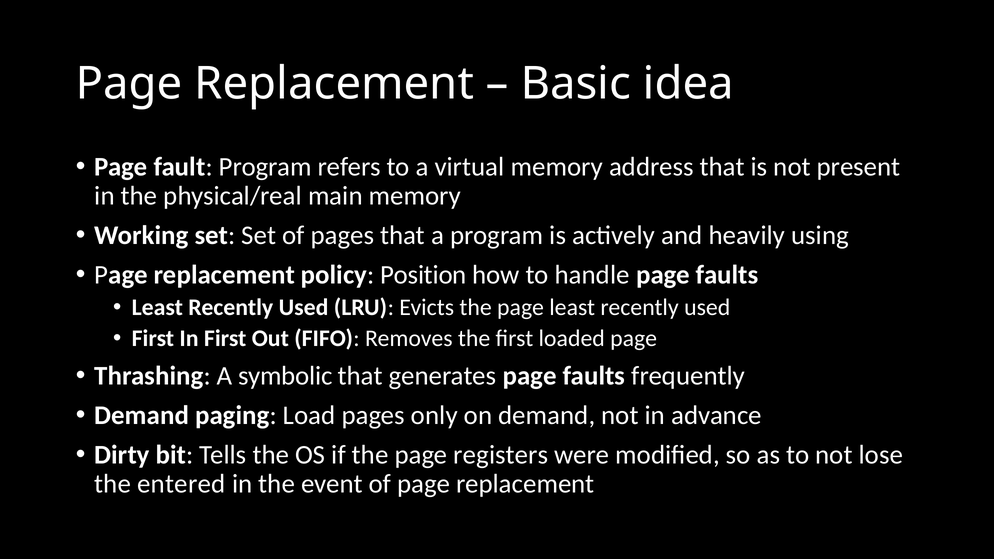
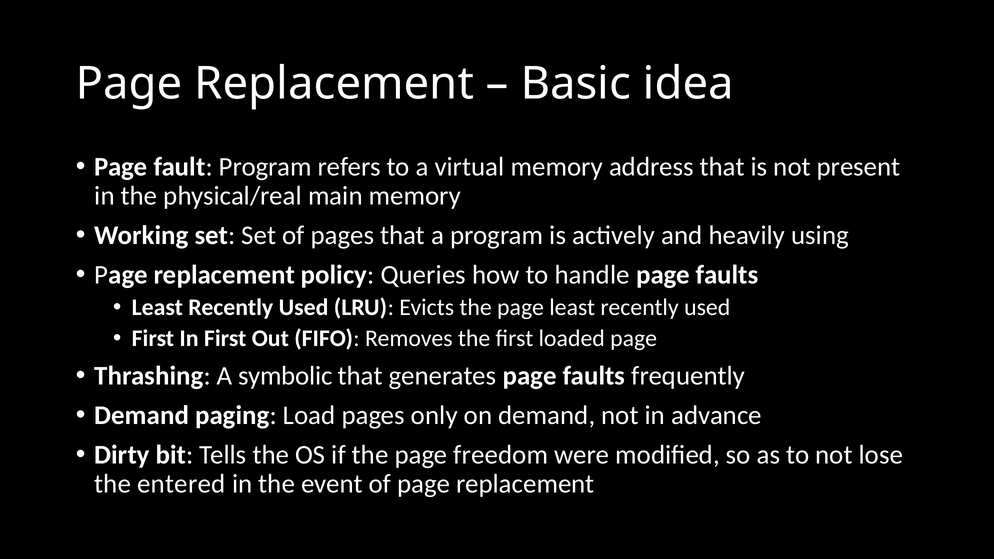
Position: Position -> Queries
registers: registers -> freedom
